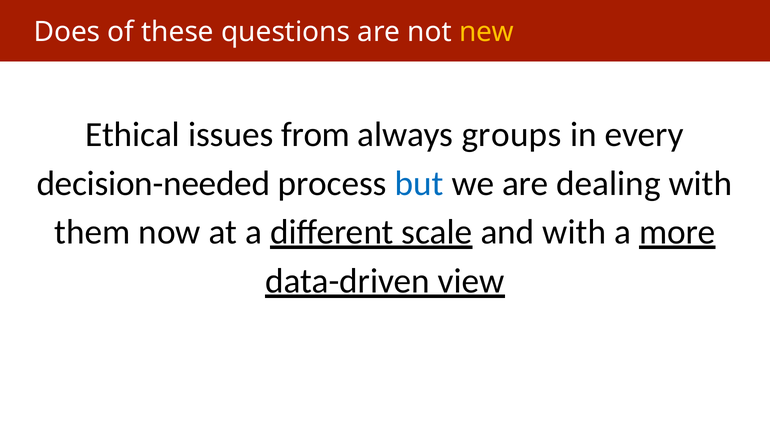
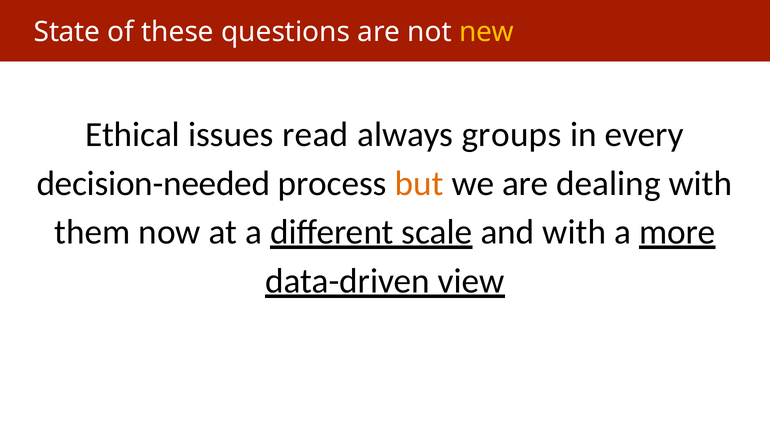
Does: Does -> State
from: from -> read
but colour: blue -> orange
